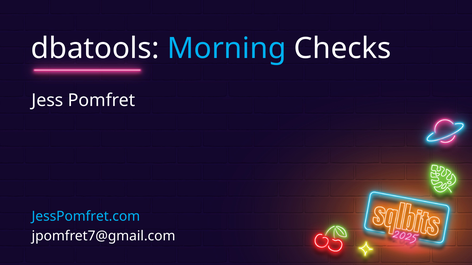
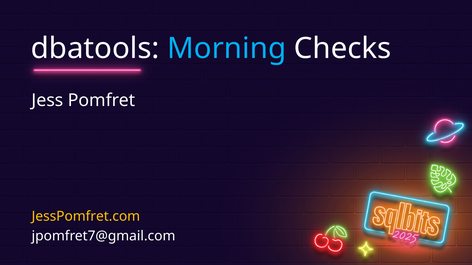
JessPomfret.com colour: light blue -> yellow
